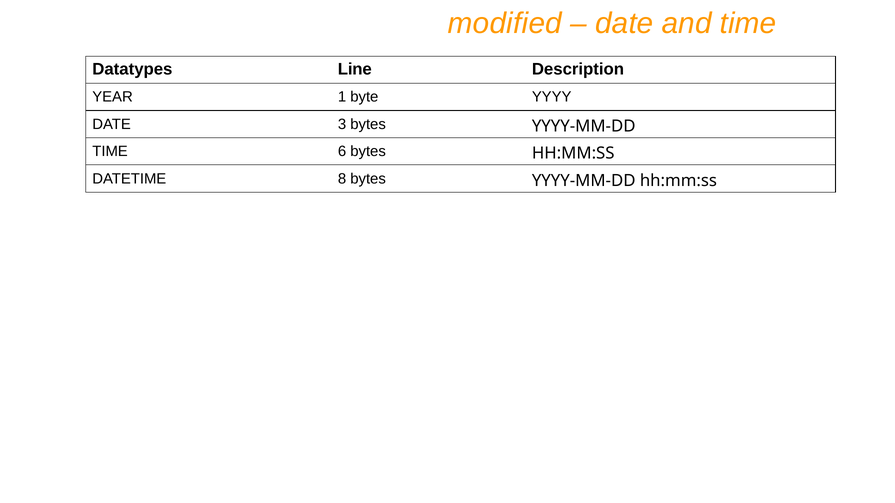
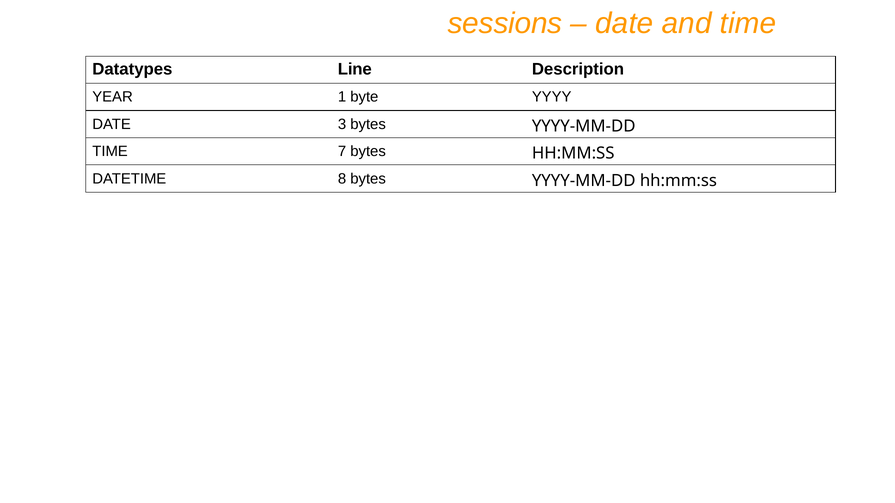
modified: modified -> sessions
6: 6 -> 7
